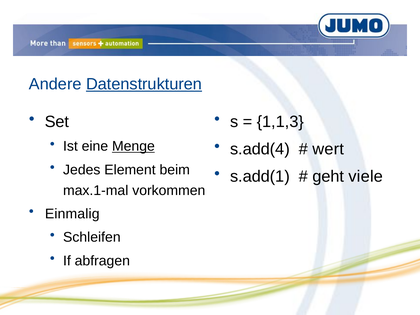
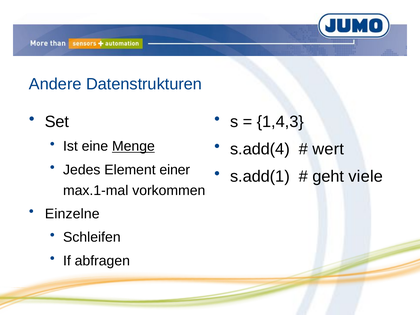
Datenstrukturen underline: present -> none
1,1,3: 1,1,3 -> 1,4,3
beim: beim -> einer
Einmalig: Einmalig -> Einzelne
